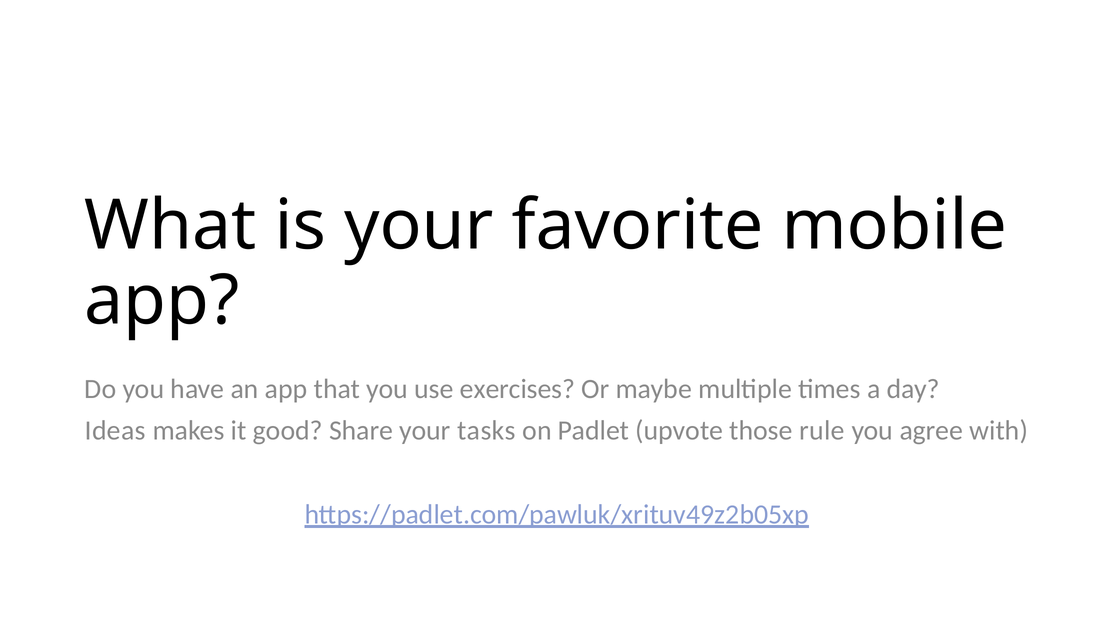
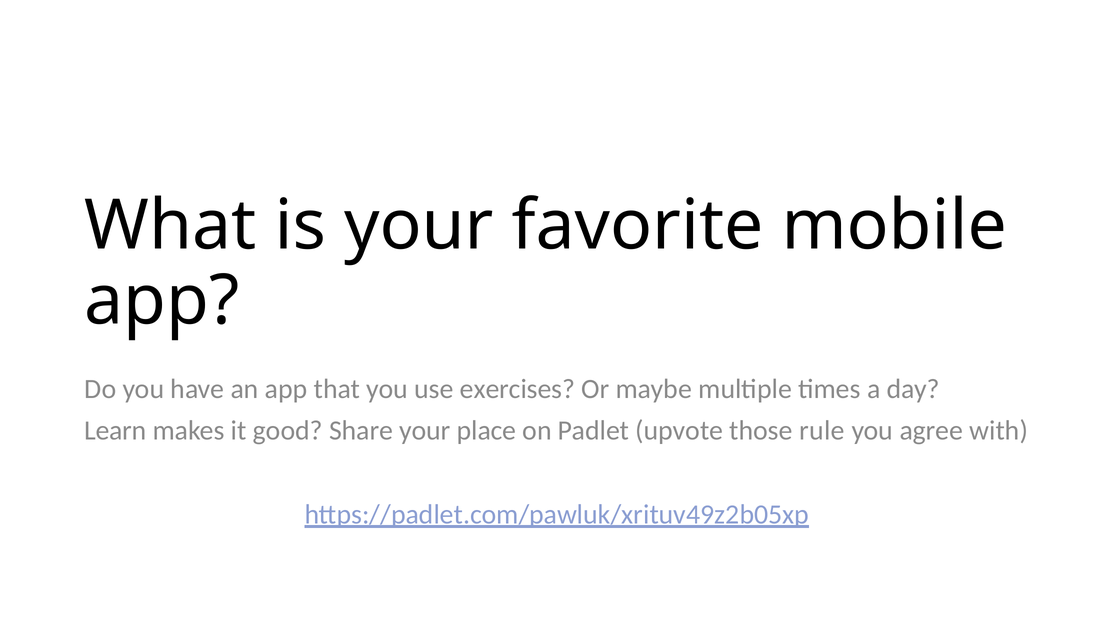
Ideas: Ideas -> Learn
tasks: tasks -> place
